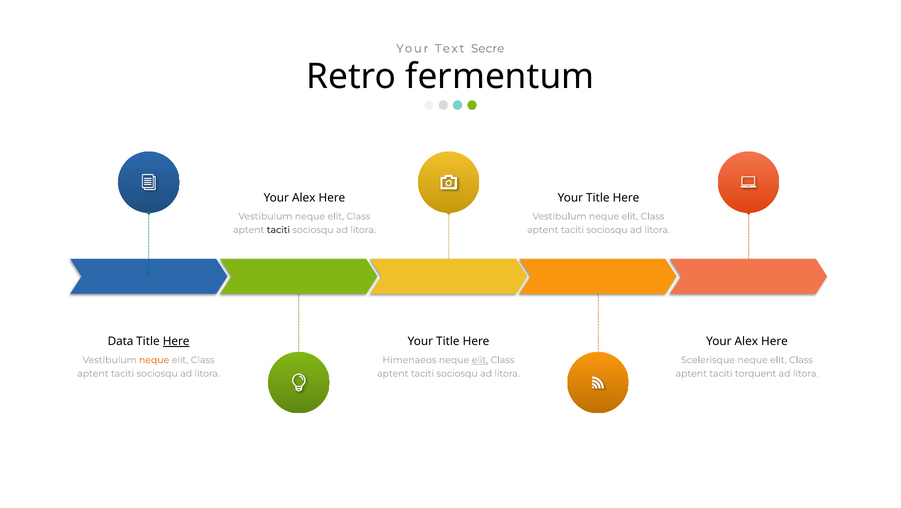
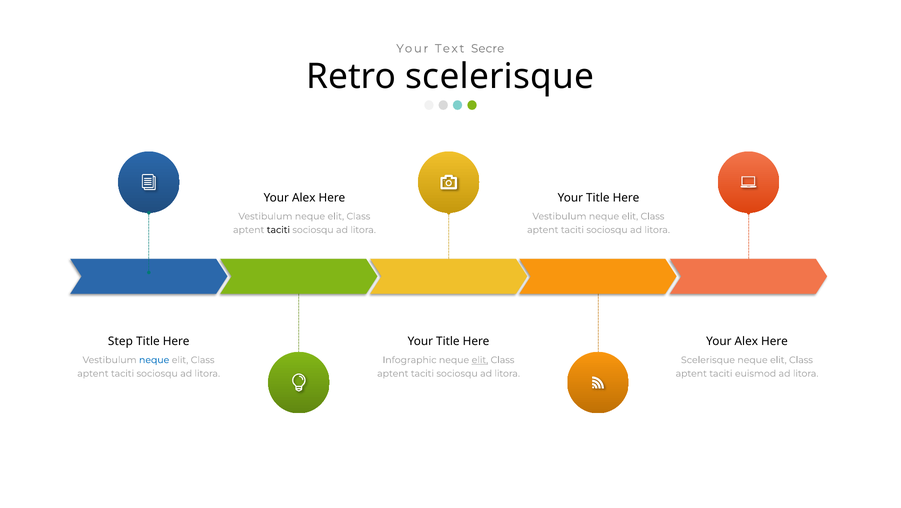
Retro fermentum: fermentum -> scelerisque
Data: Data -> Step
Here at (176, 341) underline: present -> none
neque at (154, 360) colour: orange -> blue
Himenaeos: Himenaeos -> Infographic
torquent: torquent -> euismod
